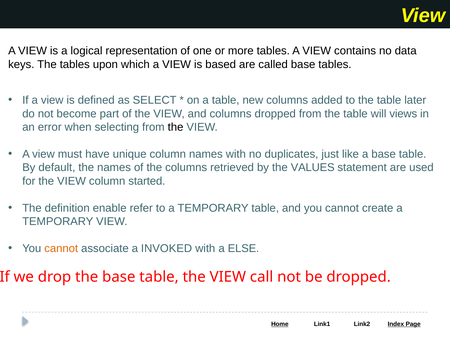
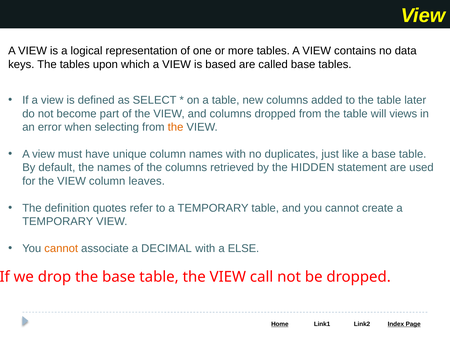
the at (176, 127) colour: black -> orange
VALUES: VALUES -> HIDDEN
started: started -> leaves
enable: enable -> quotes
INVOKED: INVOKED -> DECIMAL
